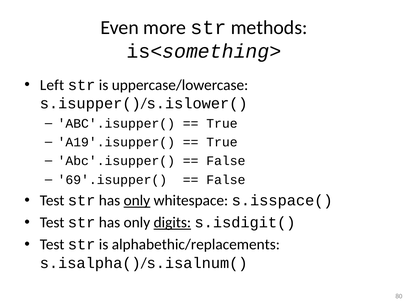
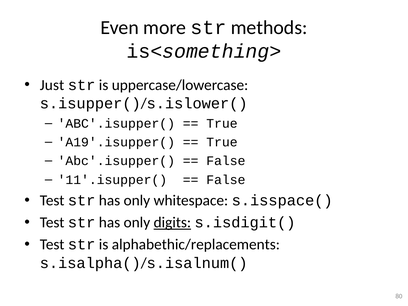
Left: Left -> Just
69'.isupper(: 69'.isupper( -> 11'.isupper(
only at (137, 201) underline: present -> none
